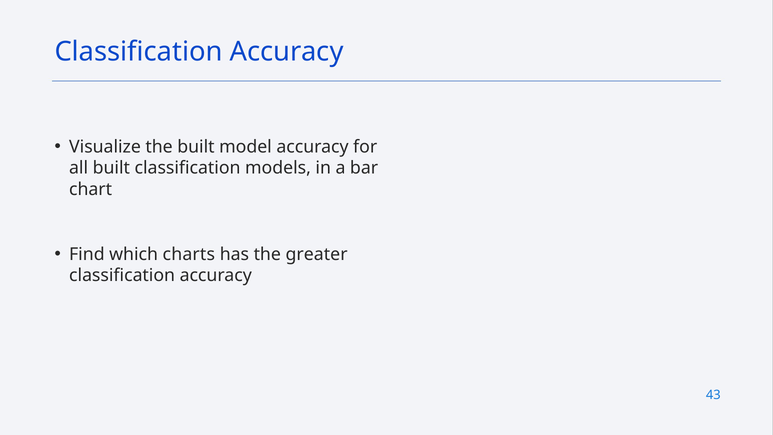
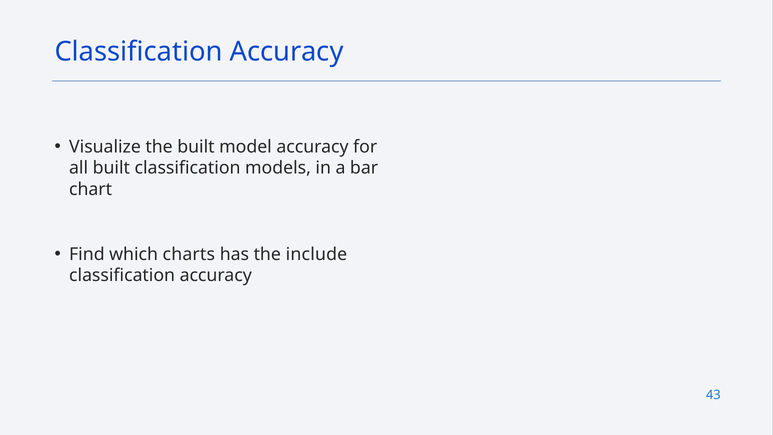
greater: greater -> include
